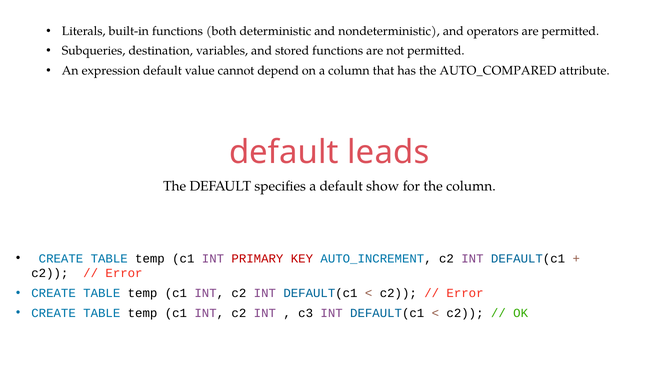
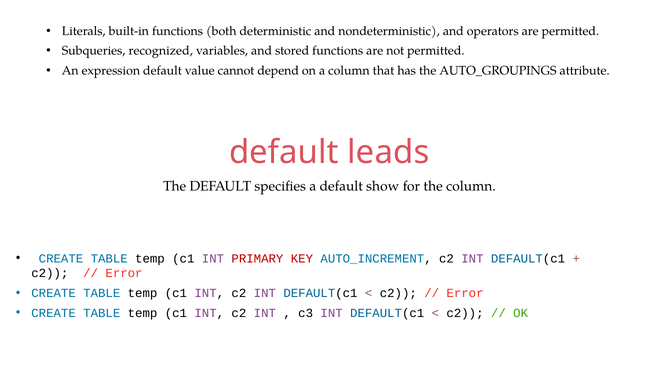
destination: destination -> recognized
AUTO_COMPARED: AUTO_COMPARED -> AUTO_GROUPINGS
